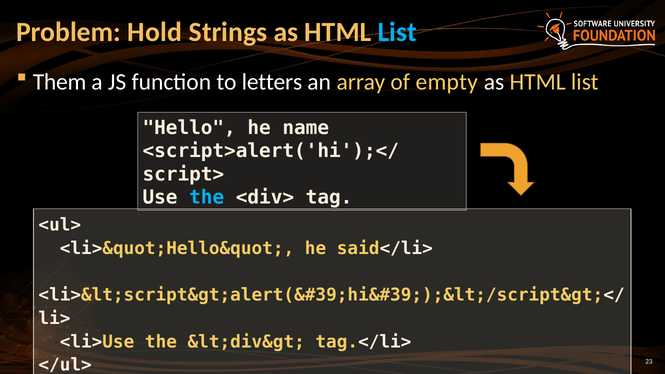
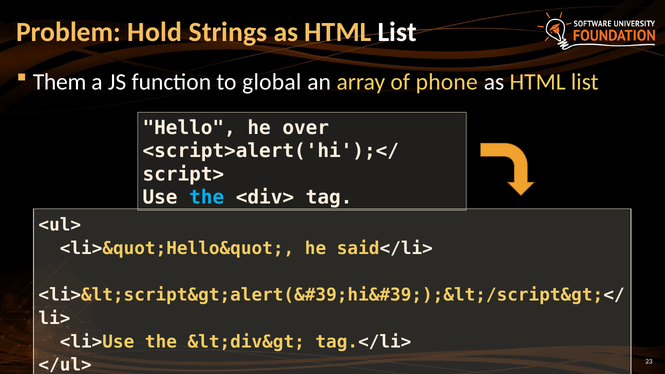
List at (397, 32) colour: light blue -> white
letters: letters -> global
empty: empty -> phone
name: name -> over
